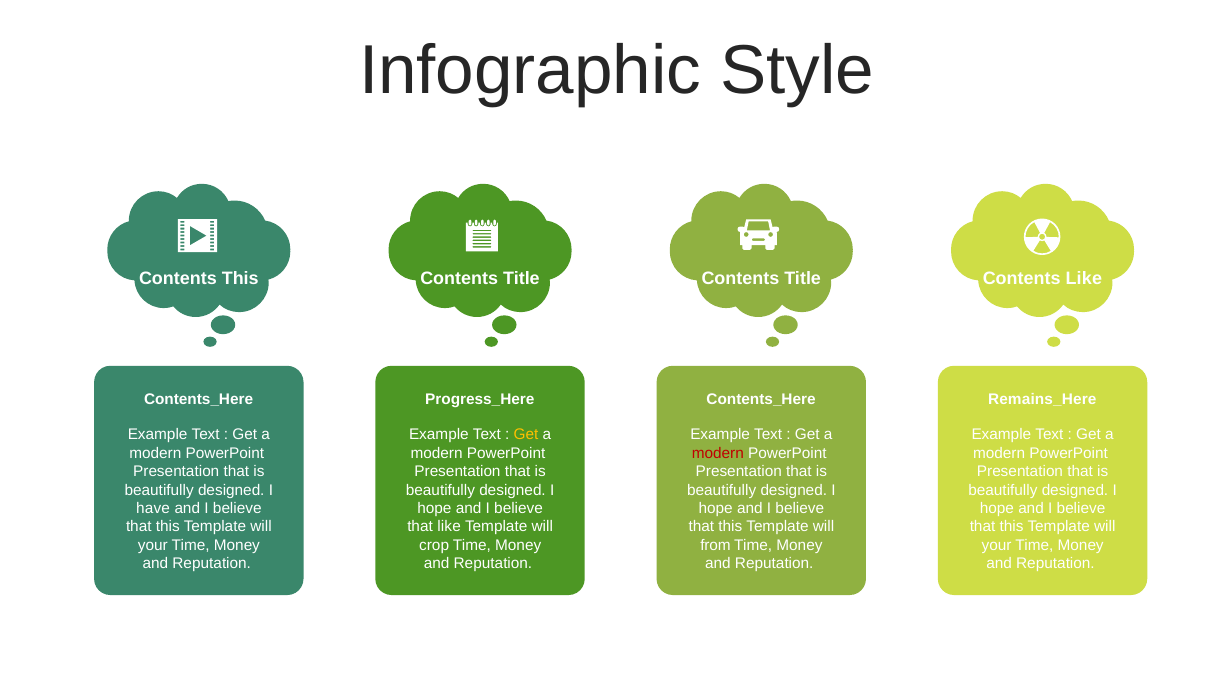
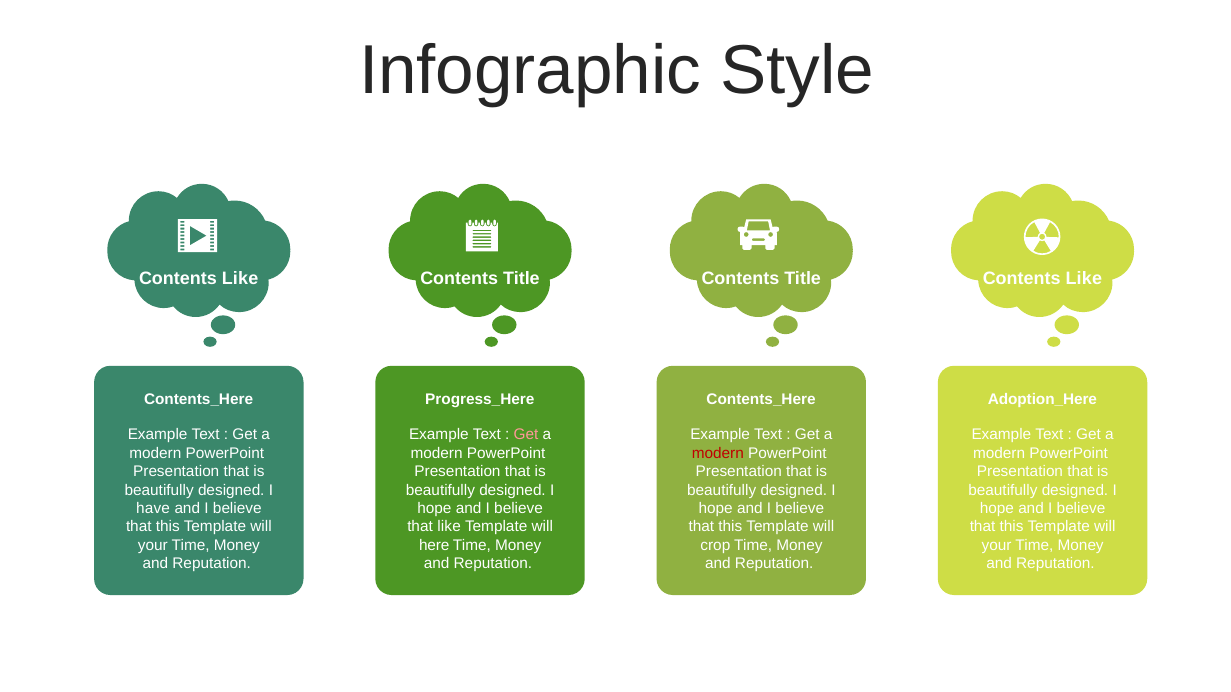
This at (240, 279): This -> Like
Remains_Here: Remains_Here -> Adoption_Here
Get at (526, 435) colour: yellow -> pink
crop: crop -> here
from: from -> crop
